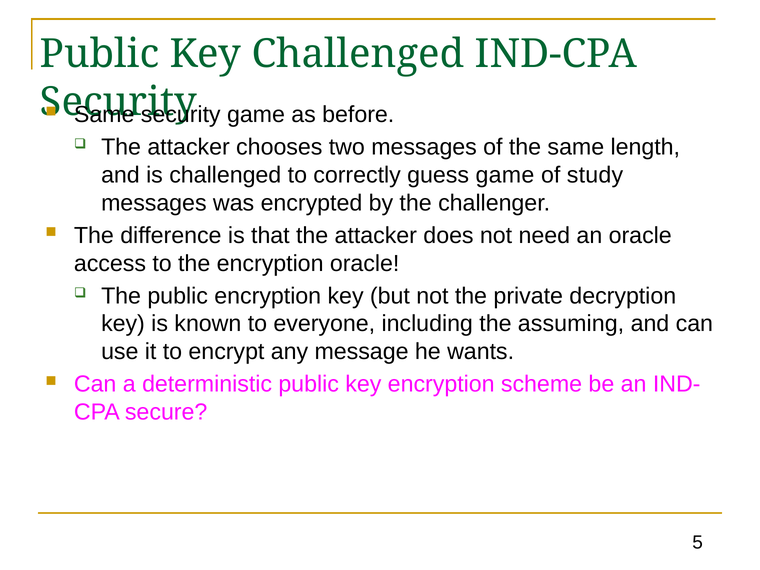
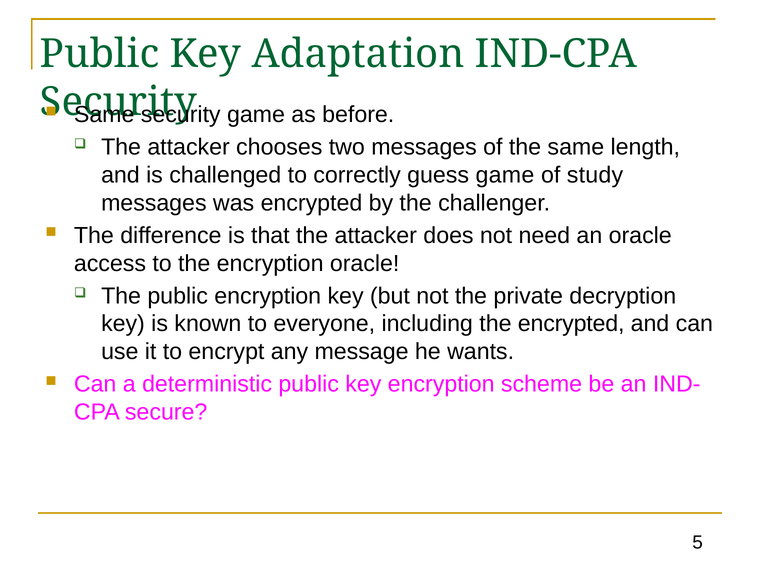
Key Challenged: Challenged -> Adaptation
the assuming: assuming -> encrypted
